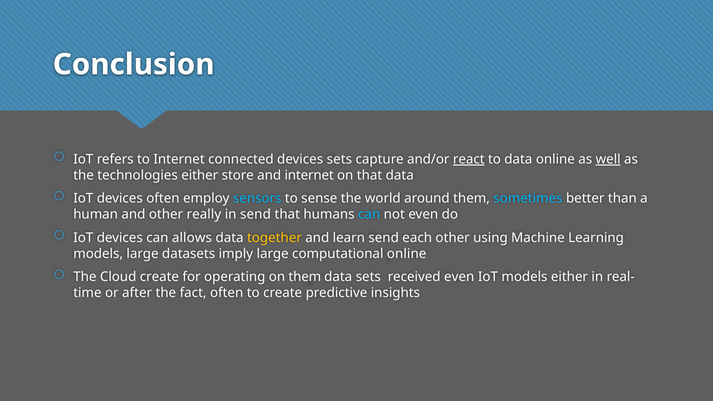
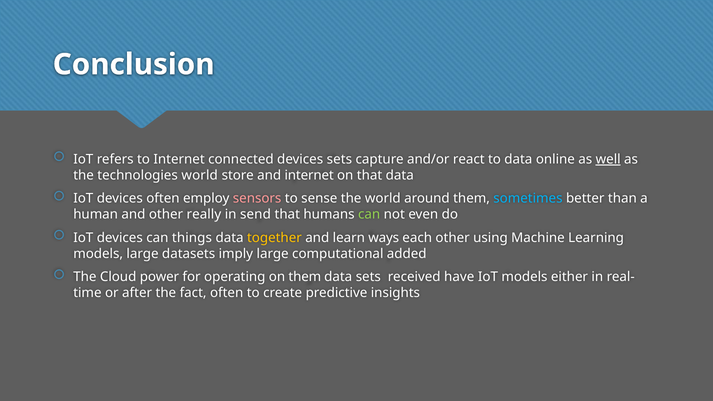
react underline: present -> none
technologies either: either -> world
sensors colour: light blue -> pink
can at (369, 214) colour: light blue -> light green
allows: allows -> things
learn send: send -> ways
computational online: online -> added
Cloud create: create -> power
received even: even -> have
